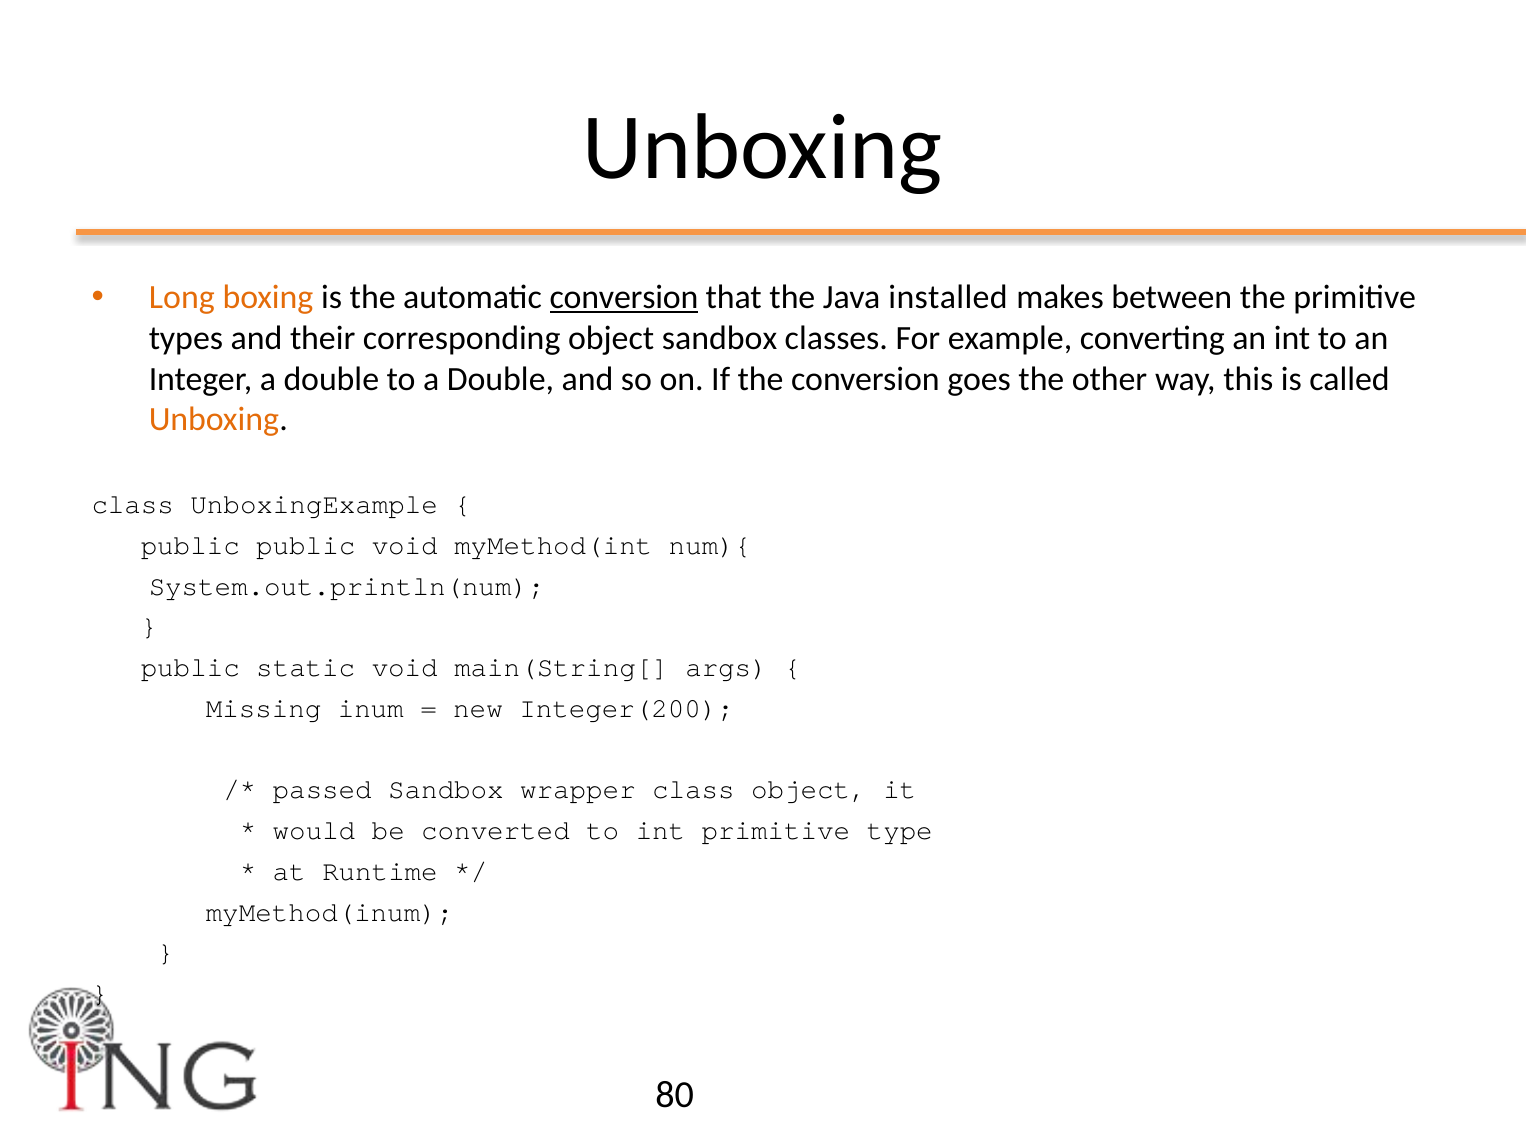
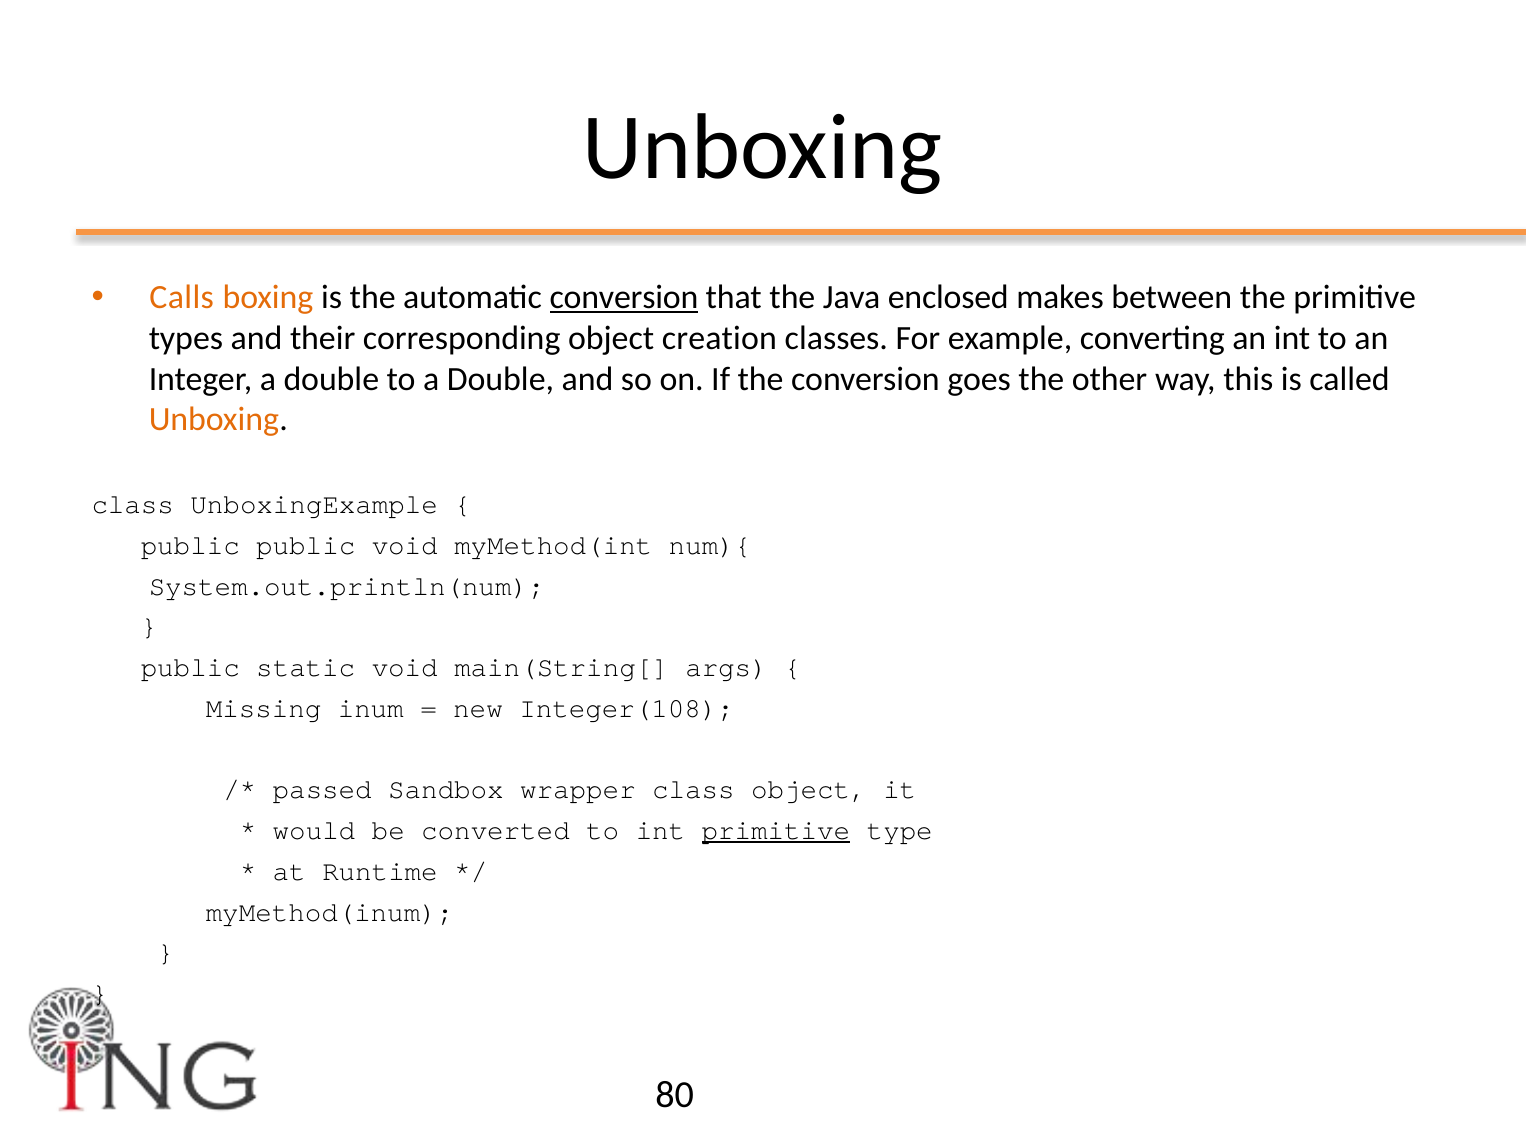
Long: Long -> Calls
installed: installed -> enclosed
object sandbox: sandbox -> creation
Integer(200: Integer(200 -> Integer(108
primitive at (776, 830) underline: none -> present
